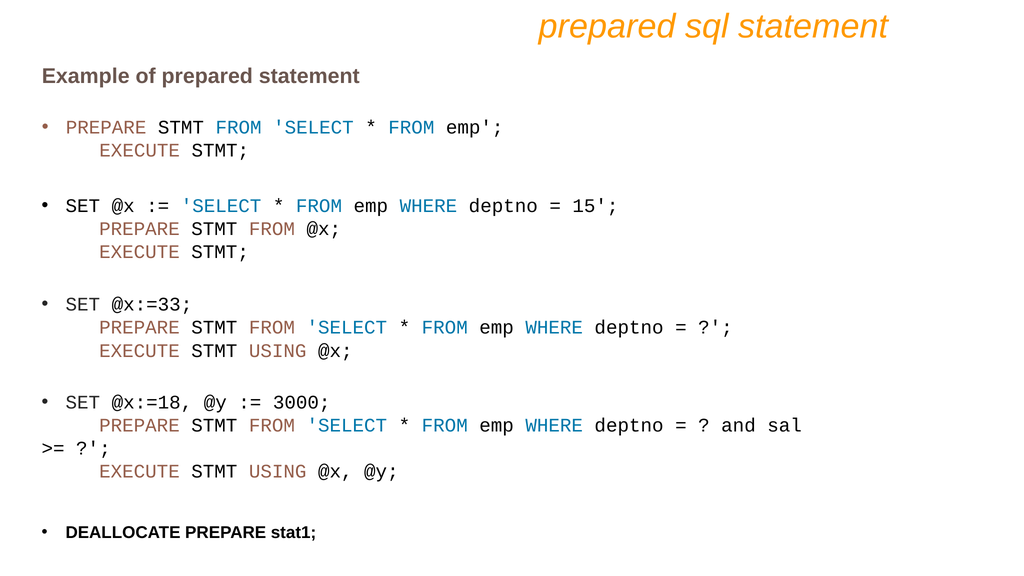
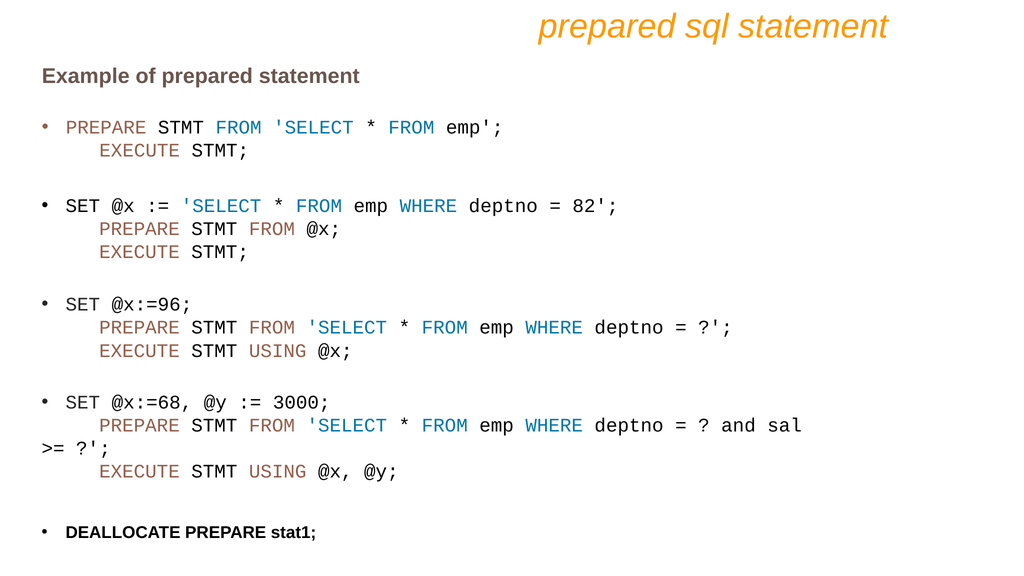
15: 15 -> 82
@x:=33: @x:=33 -> @x:=96
@x:=18: @x:=18 -> @x:=68
